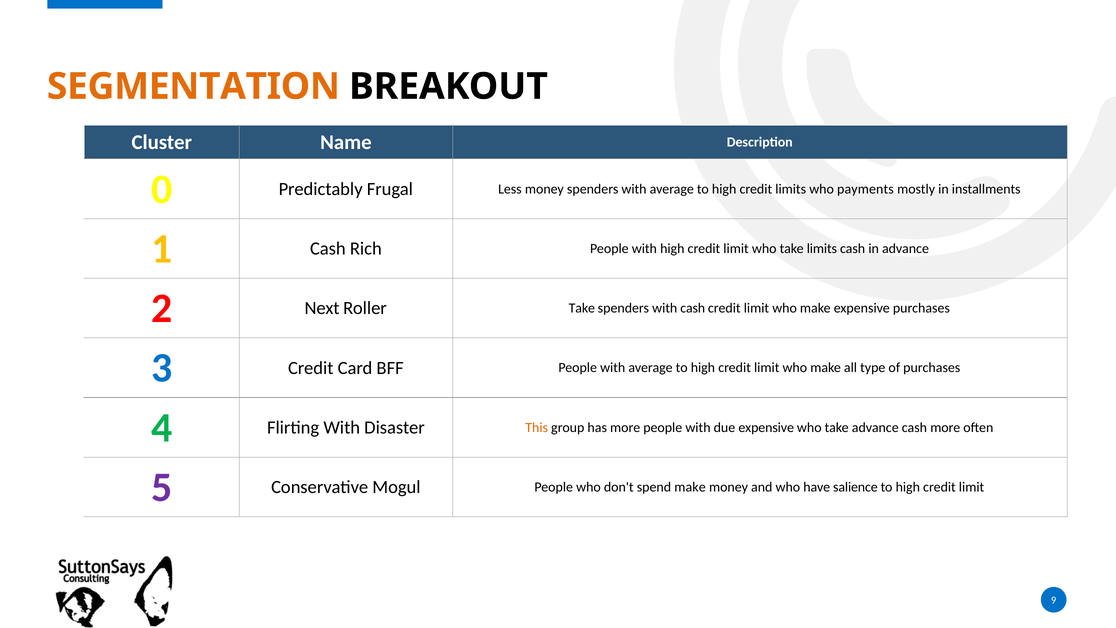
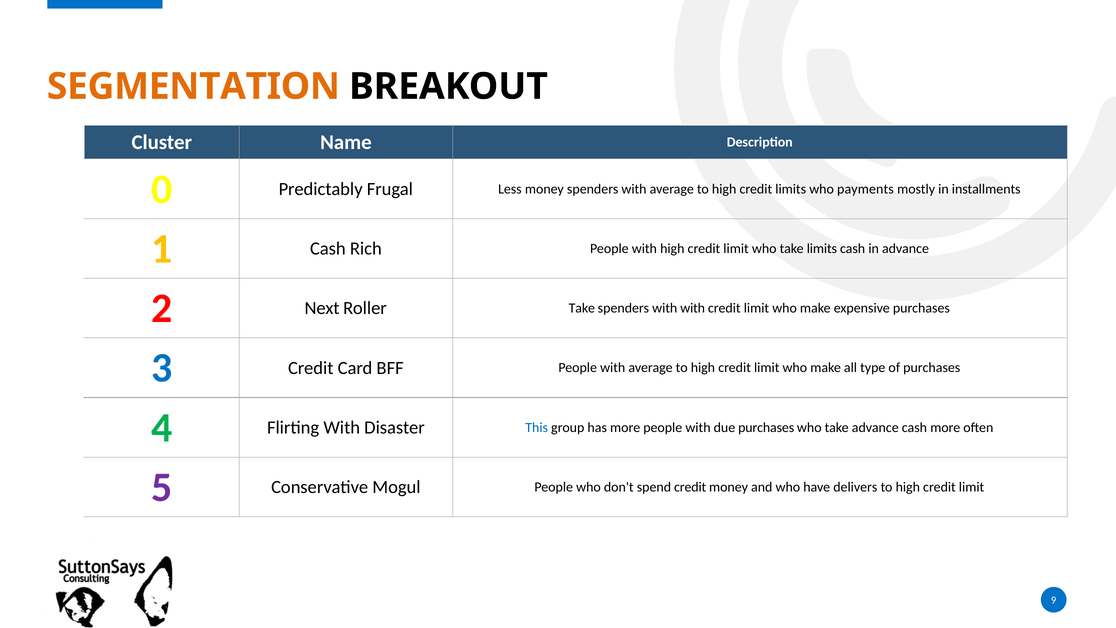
with cash: cash -> with
This colour: orange -> blue
due expensive: expensive -> purchases
spend make: make -> credit
salience: salience -> delivers
